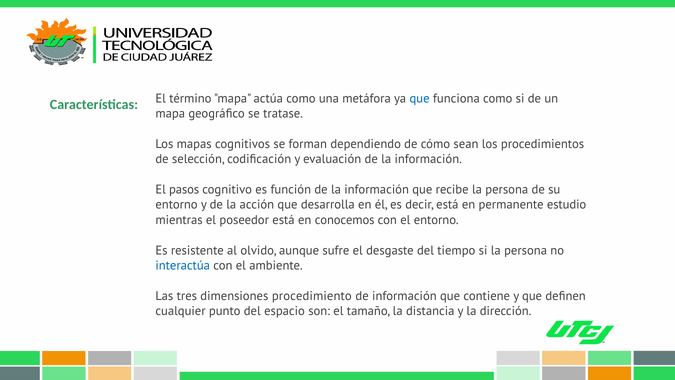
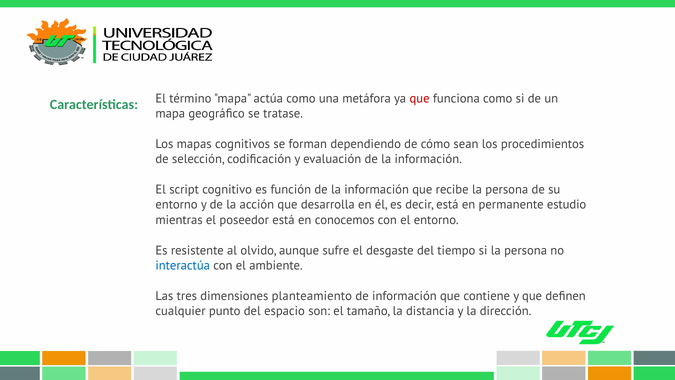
que at (420, 98) colour: blue -> red
pasos: pasos -> script
procedimiento: procedimiento -> planteamiento
